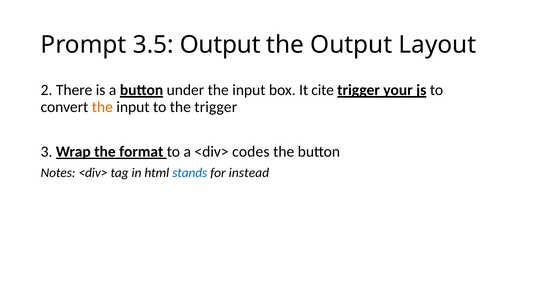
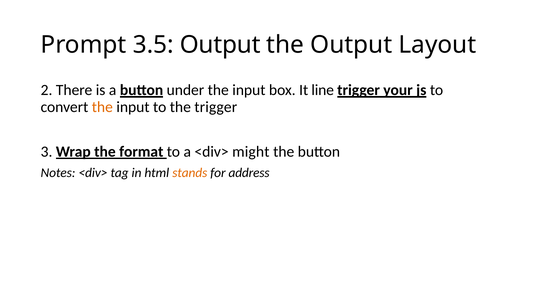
cite: cite -> line
codes: codes -> might
stands colour: blue -> orange
instead: instead -> address
